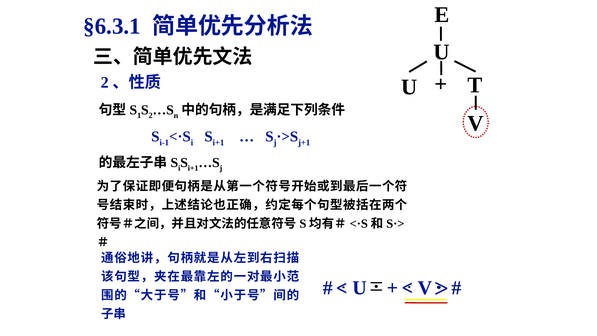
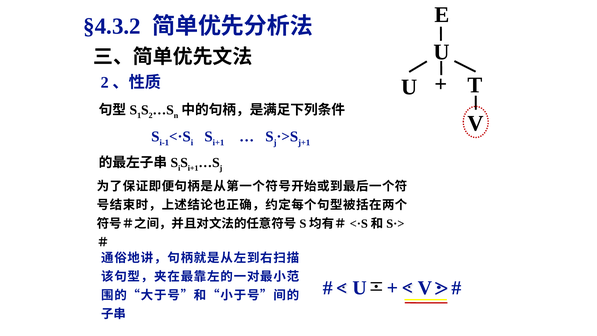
§6.3.1: §6.3.1 -> §4.3.2
